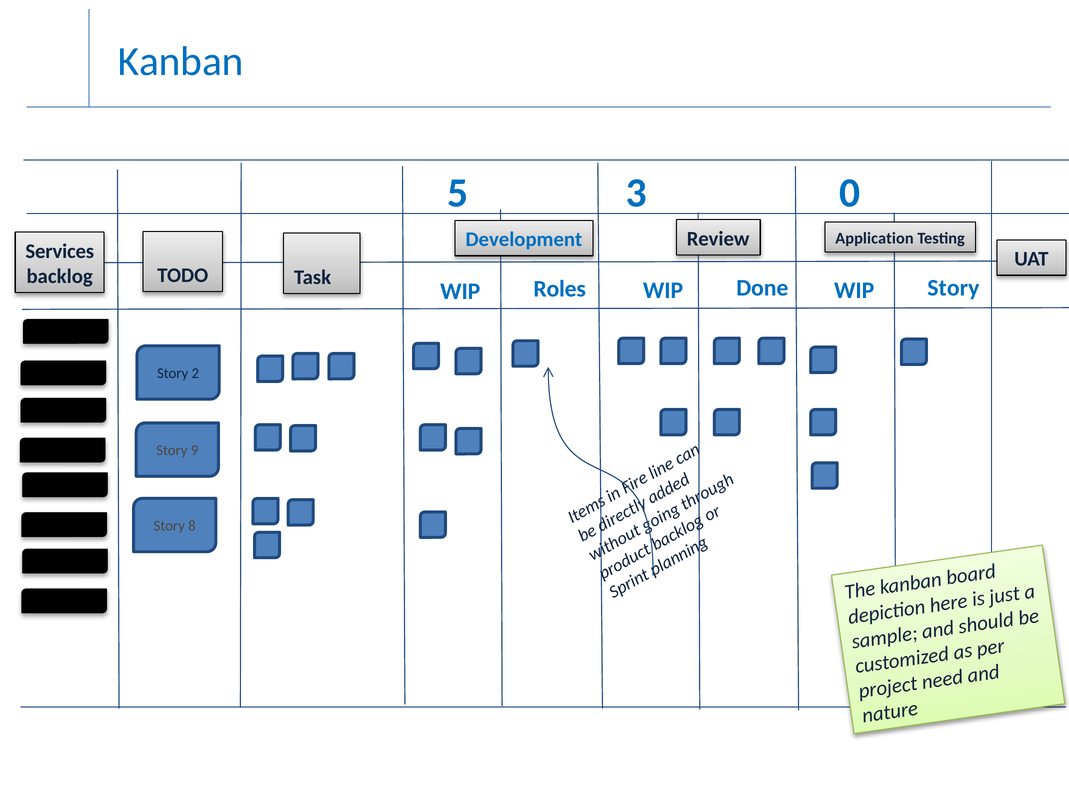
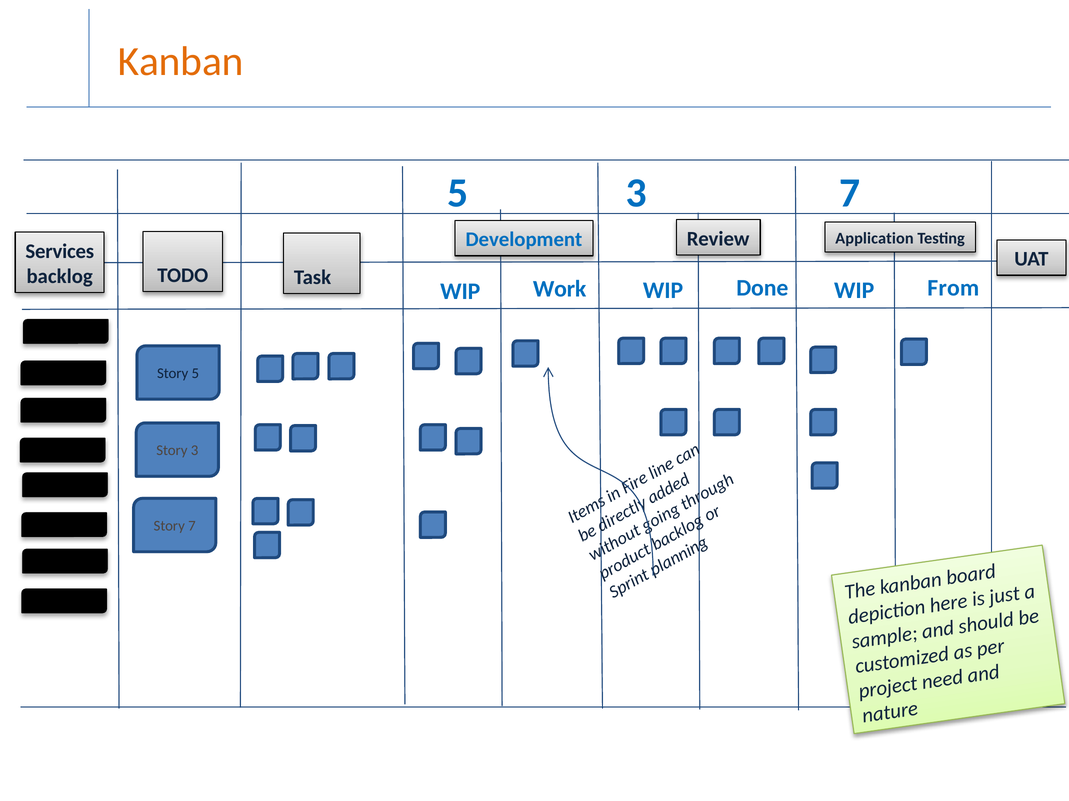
Kanban at (181, 61) colour: blue -> orange
3 0: 0 -> 7
Roles: Roles -> Work
WIP Story: Story -> From
Story 2: 2 -> 5
Story 9: 9 -> 3
Story 8: 8 -> 7
